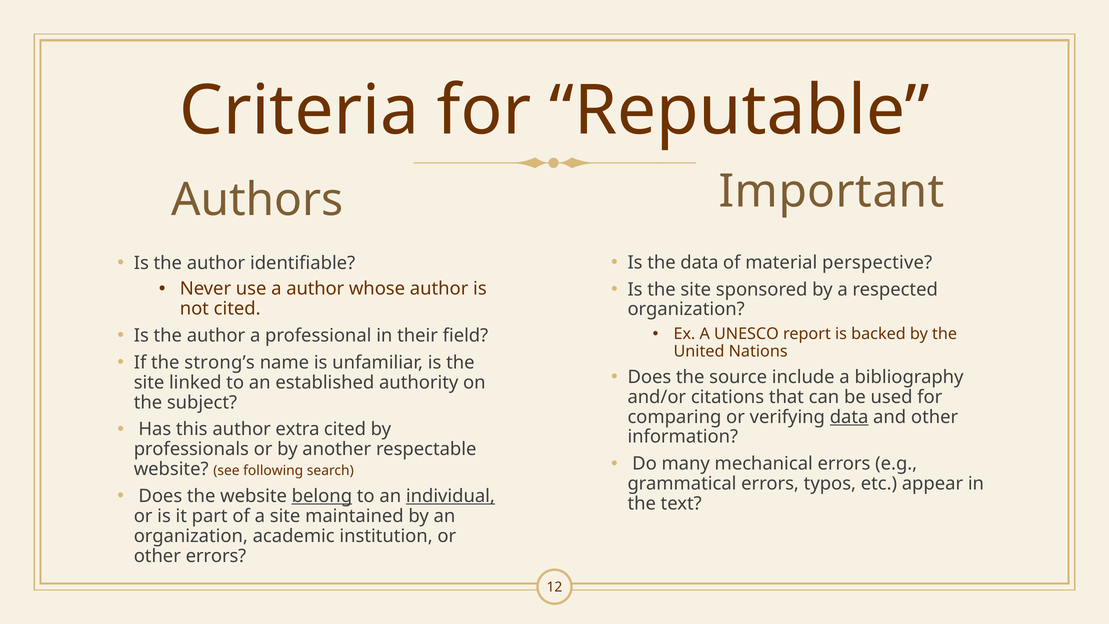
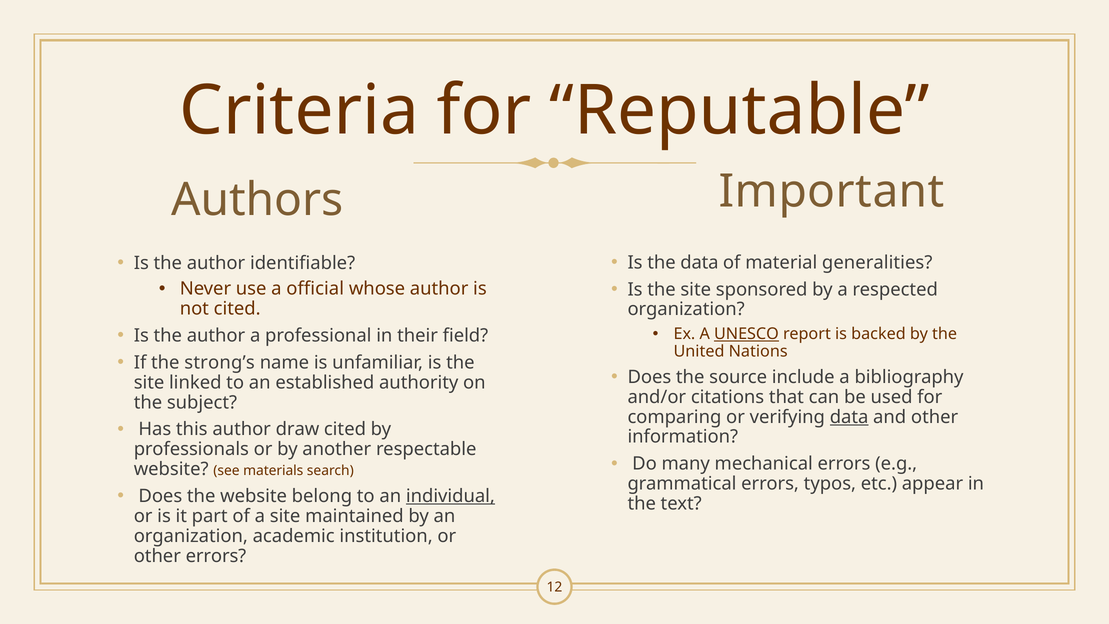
perspective: perspective -> generalities
a author: author -> official
UNESCO underline: none -> present
extra: extra -> draw
following: following -> materials
belong underline: present -> none
